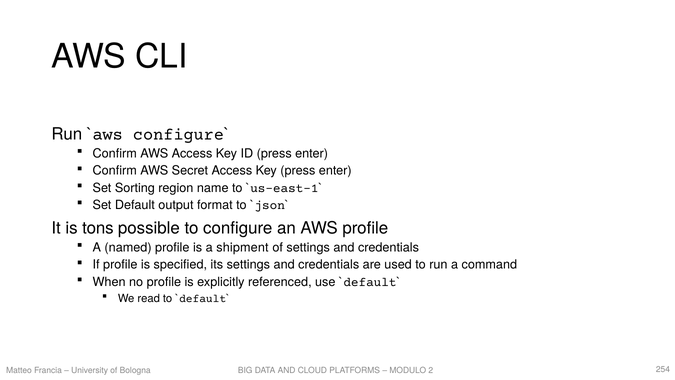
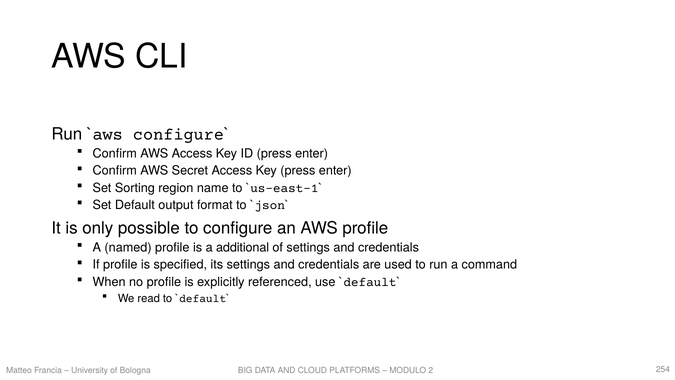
tons: tons -> only
shipment: shipment -> additional
